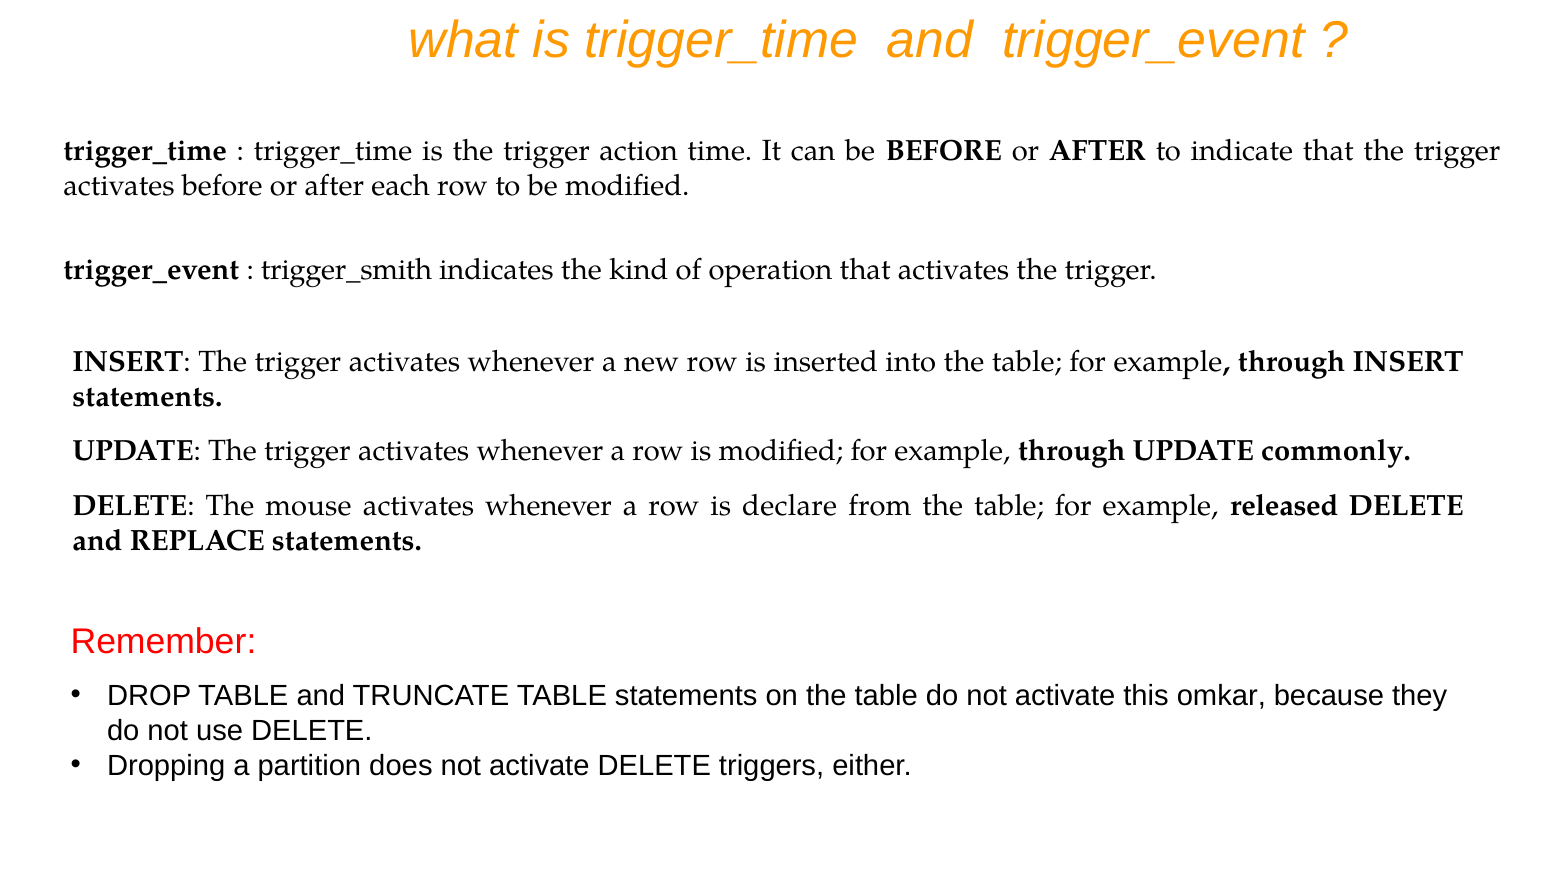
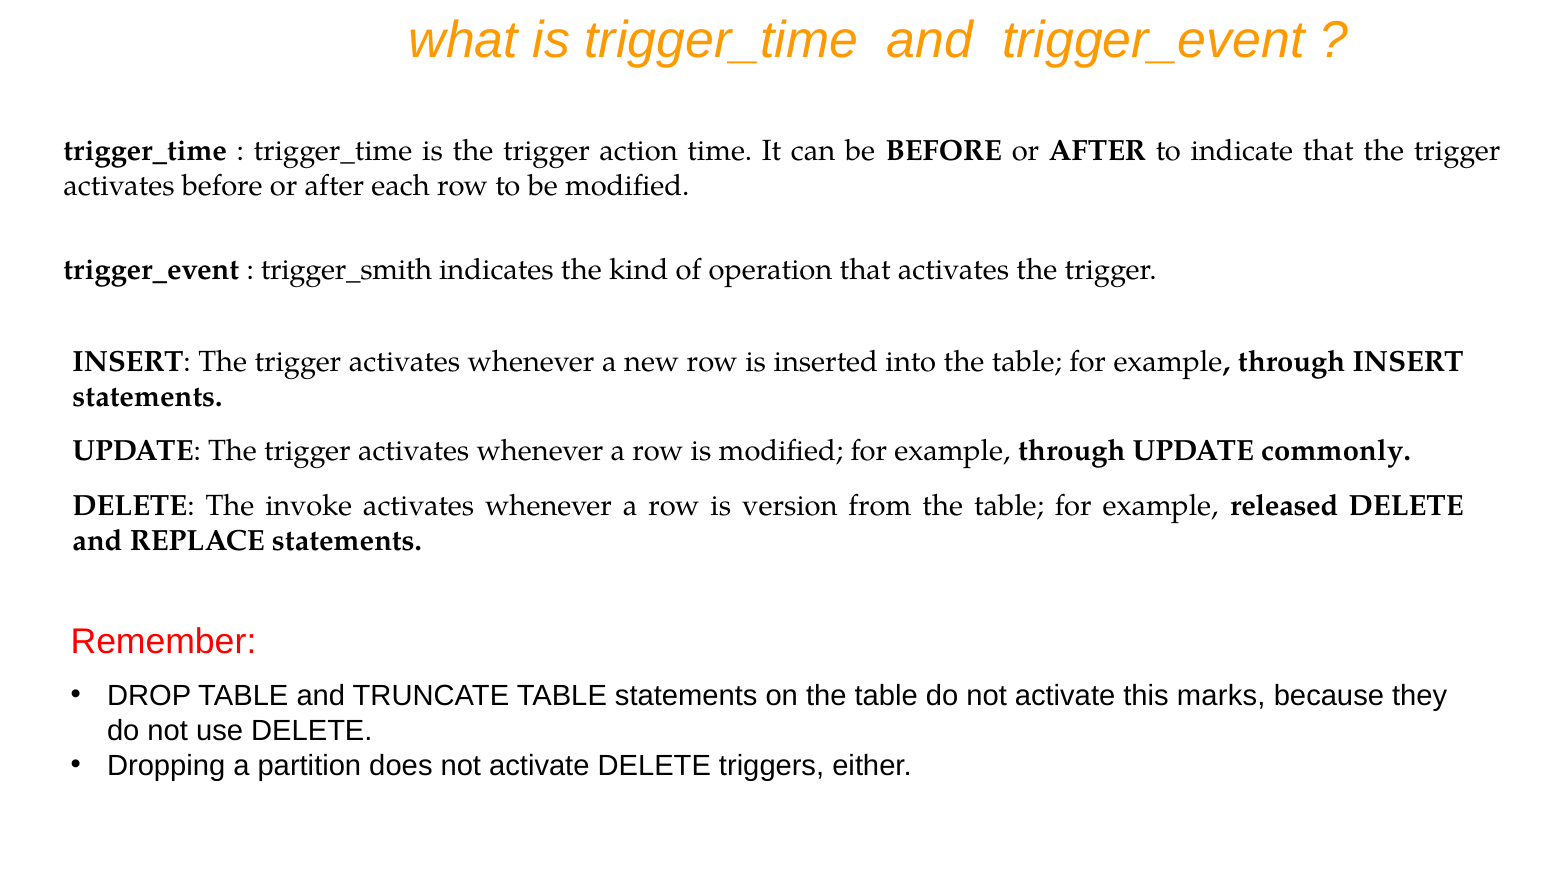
mouse: mouse -> invoke
declare: declare -> version
omkar: omkar -> marks
